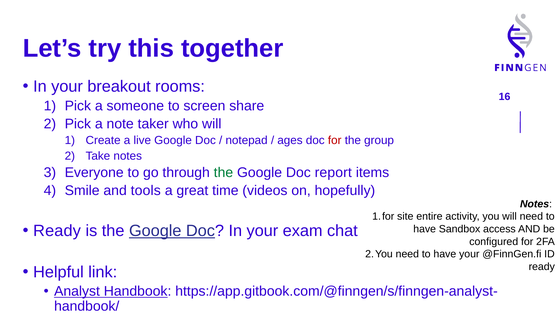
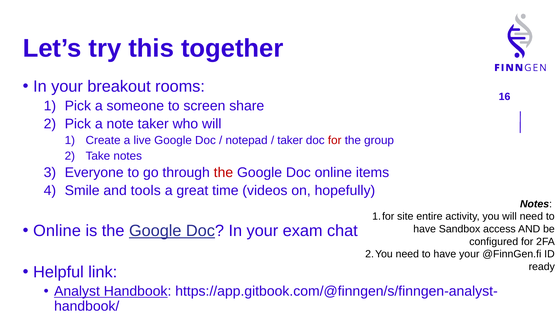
ages at (290, 141): ages -> taker
the at (223, 173) colour: green -> red
Doc report: report -> online
Ready at (57, 231): Ready -> Online
